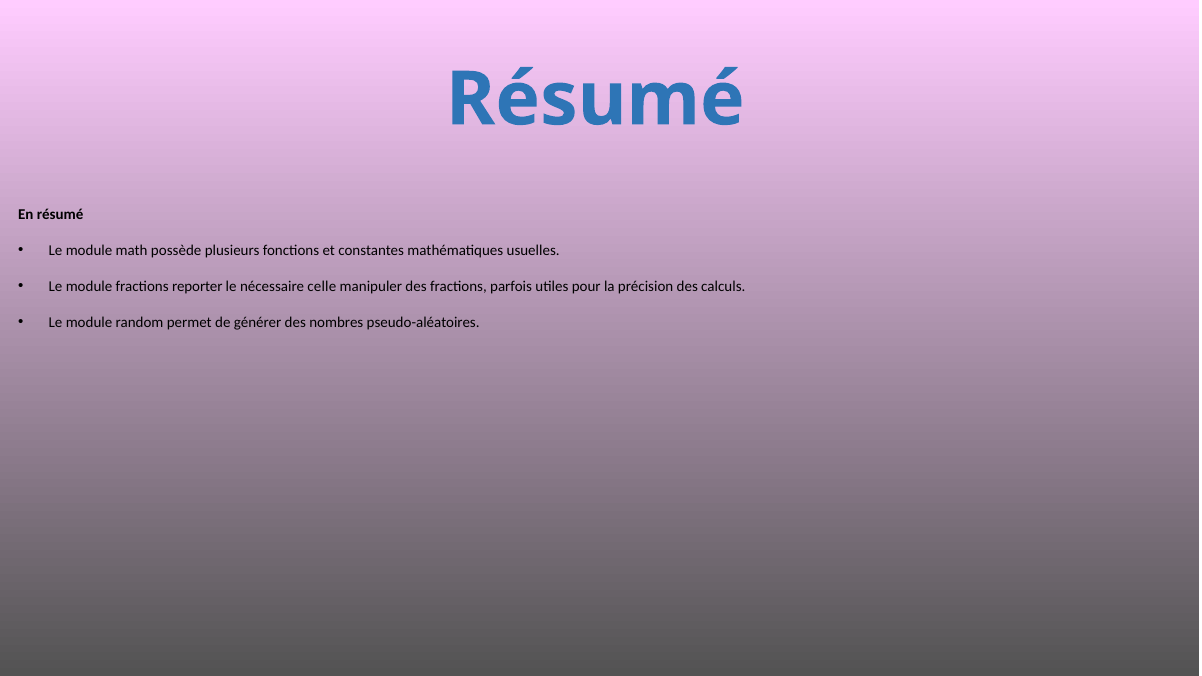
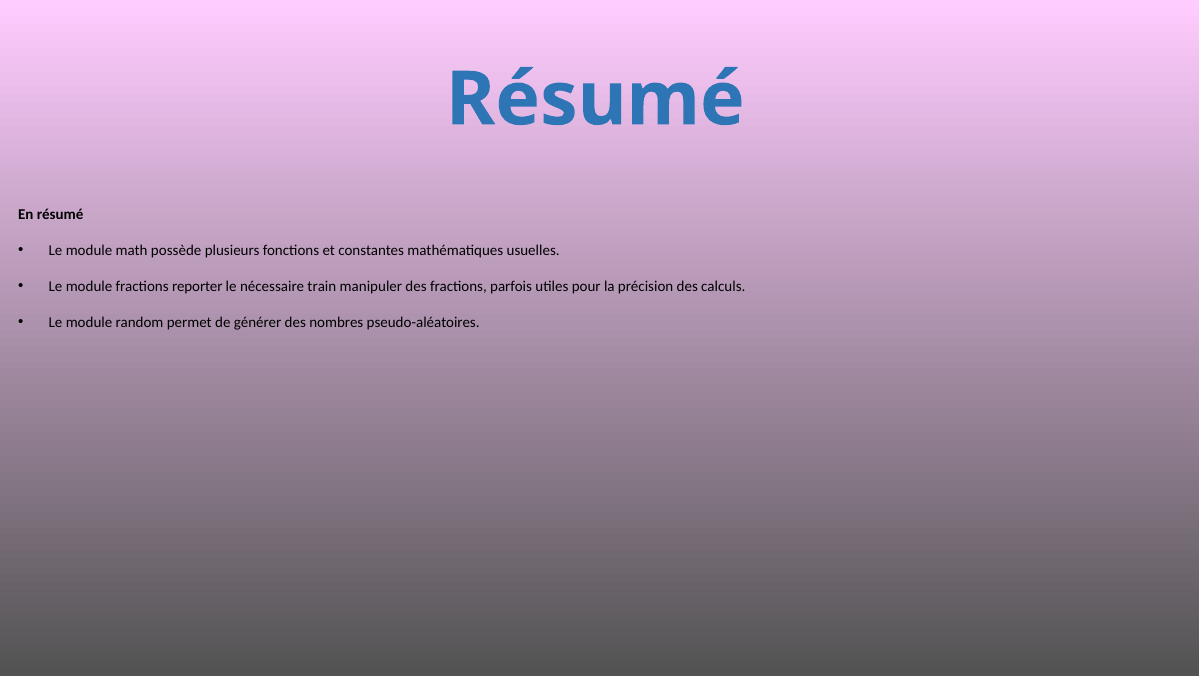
celle: celle -> train
